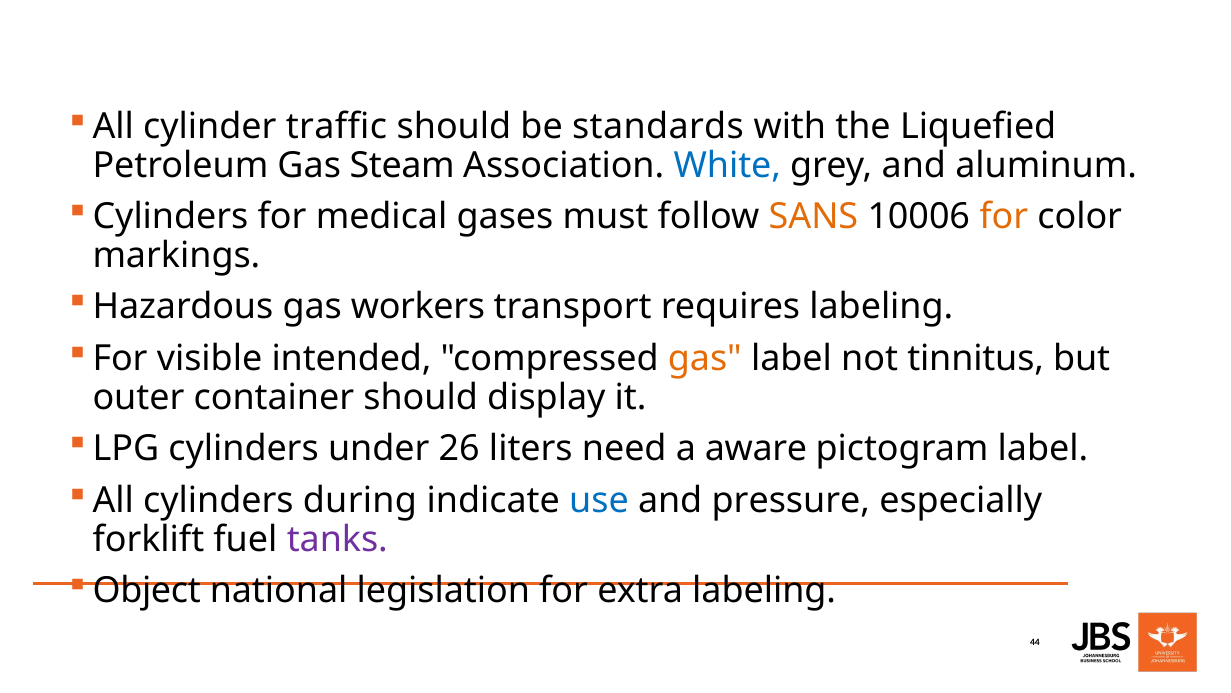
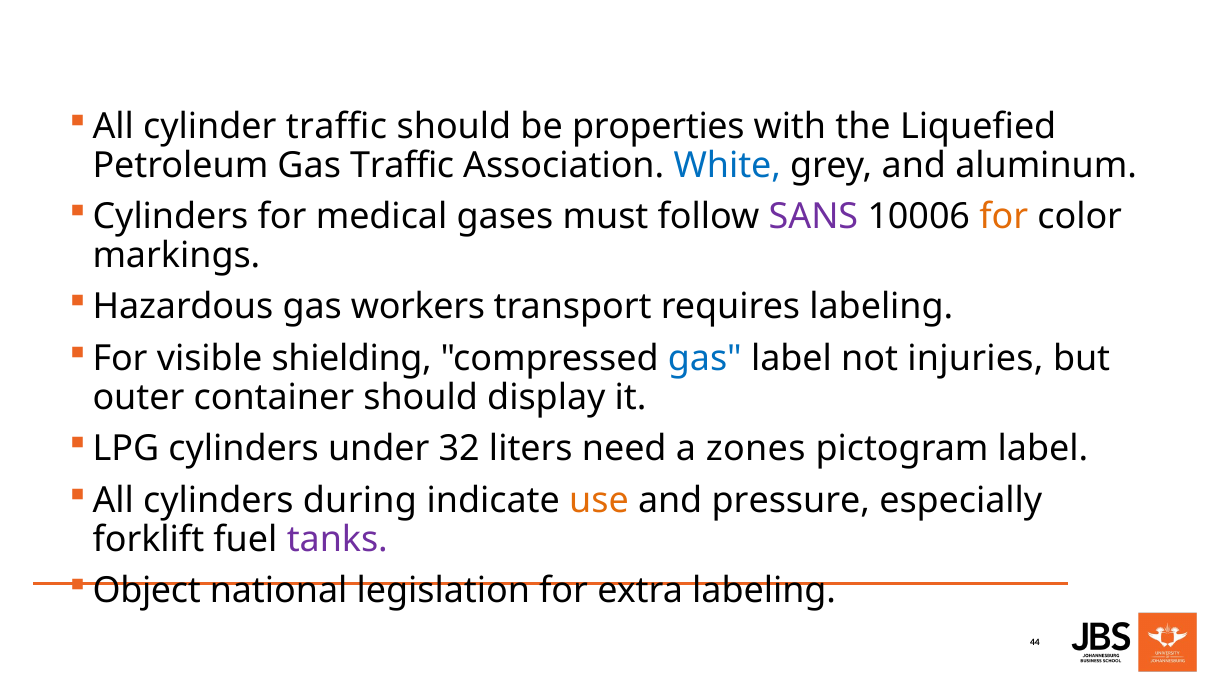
standards: standards -> properties
Gas Steam: Steam -> Traffic
SANS colour: orange -> purple
intended: intended -> shielding
gas at (705, 358) colour: orange -> blue
tinnitus: tinnitus -> injuries
26: 26 -> 32
aware: aware -> zones
use colour: blue -> orange
